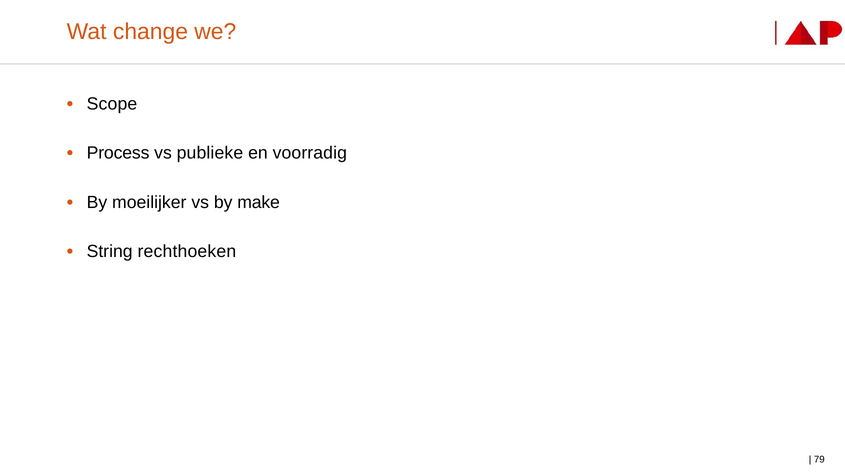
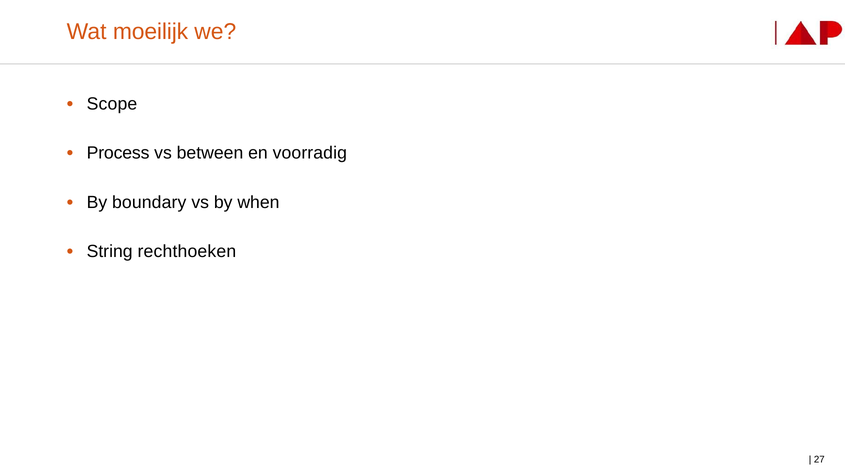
change: change -> moeilijk
publieke: publieke -> between
moeilijker: moeilijker -> boundary
make: make -> when
79: 79 -> 27
